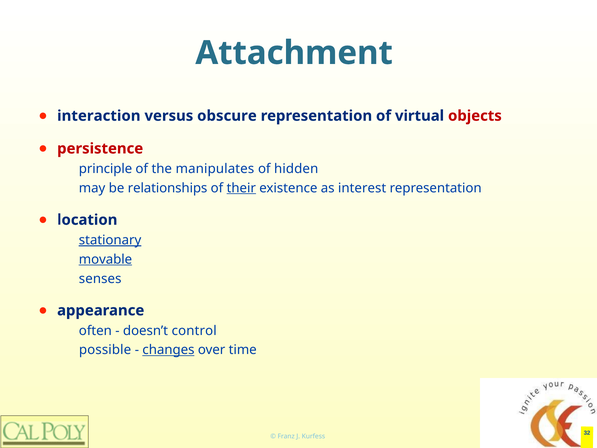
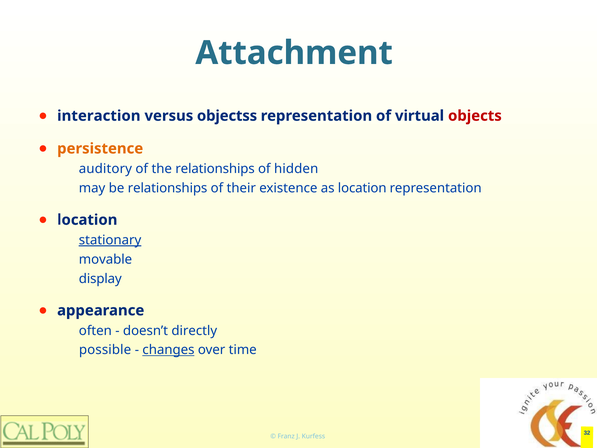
obscure: obscure -> objectss
persistence colour: red -> orange
principle: principle -> auditory
the manipulates: manipulates -> relationships
their underline: present -> none
as interest: interest -> location
movable underline: present -> none
senses: senses -> display
control: control -> directly
